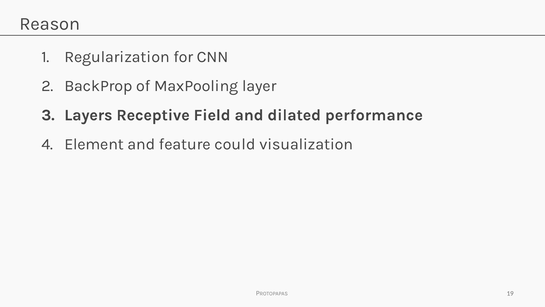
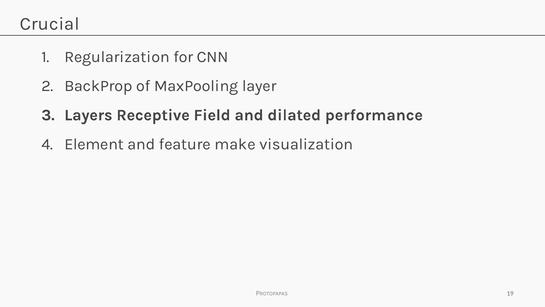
Reason: Reason -> Crucial
could: could -> make
